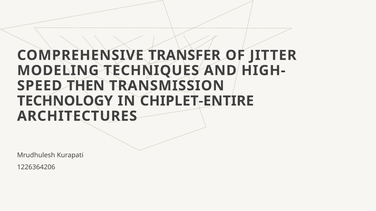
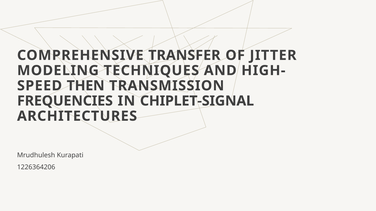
TECHNOLOGY: TECHNOLOGY -> FREQUENCIES
CHIPLET-ENTIRE: CHIPLET-ENTIRE -> CHIPLET-SIGNAL
